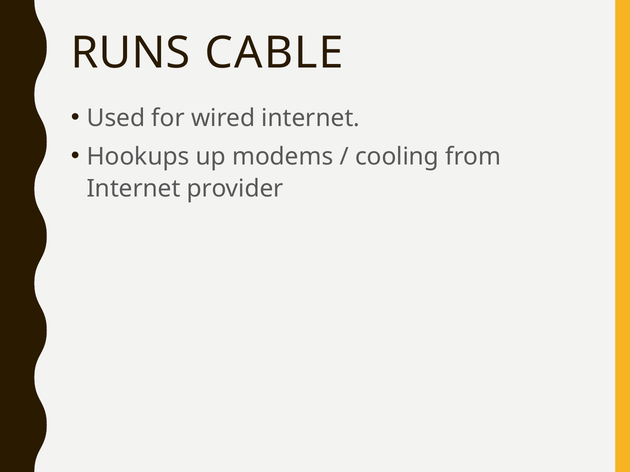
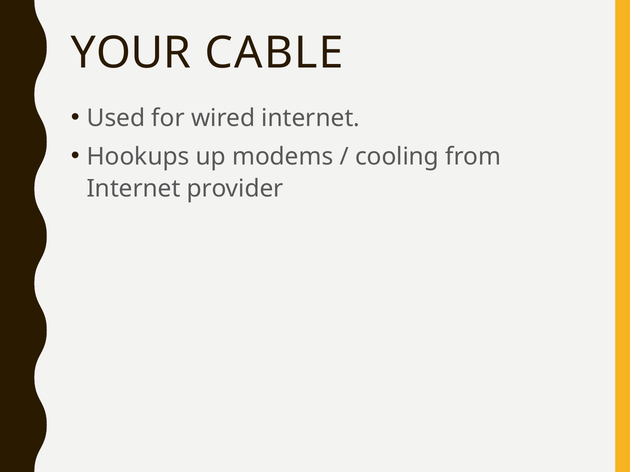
RUNS: RUNS -> YOUR
